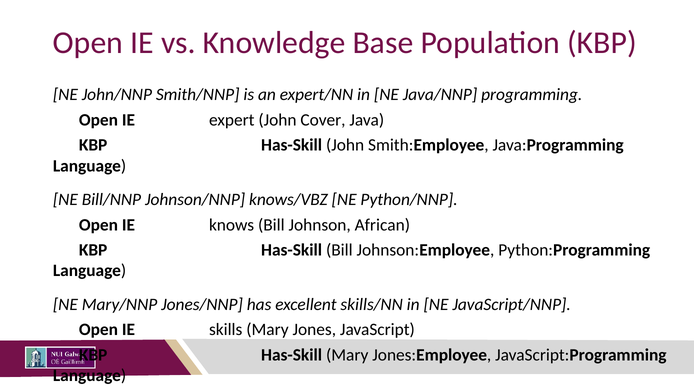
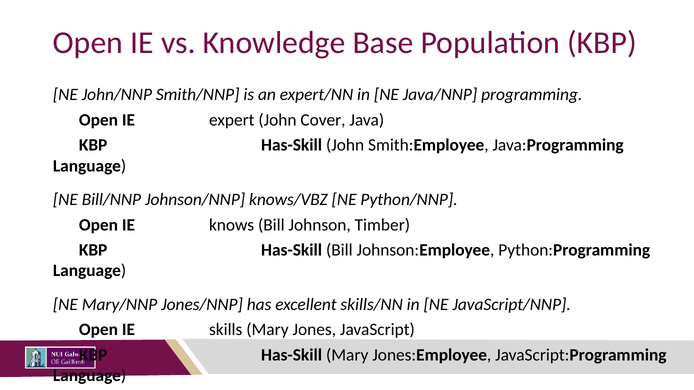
African: African -> Timber
